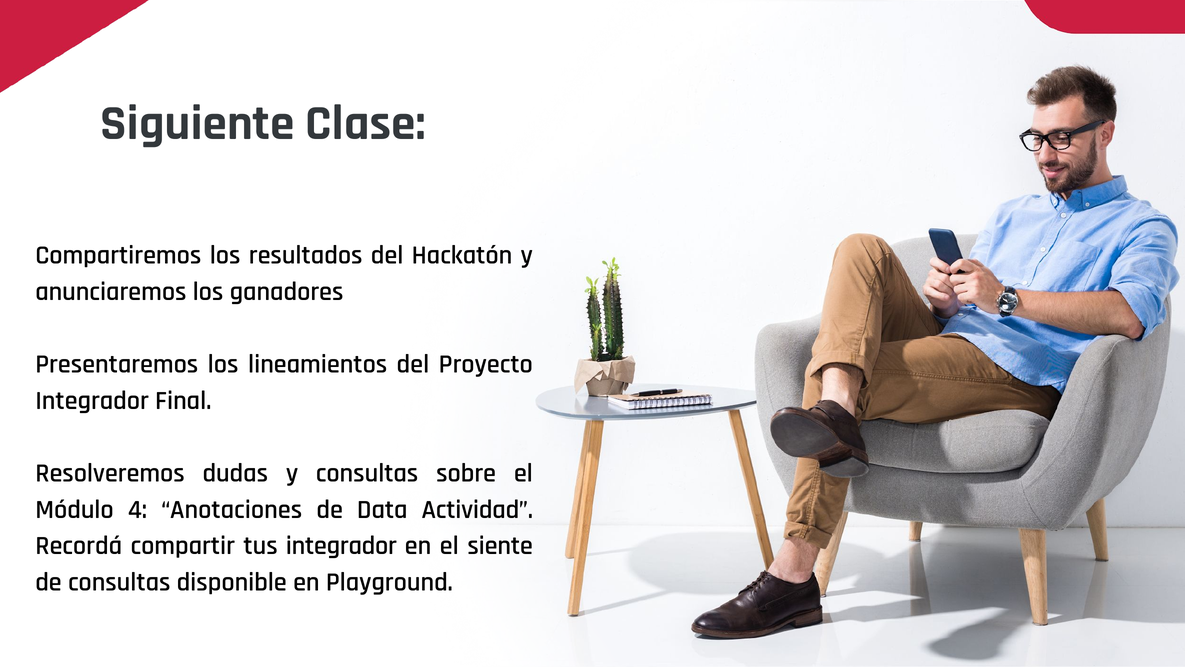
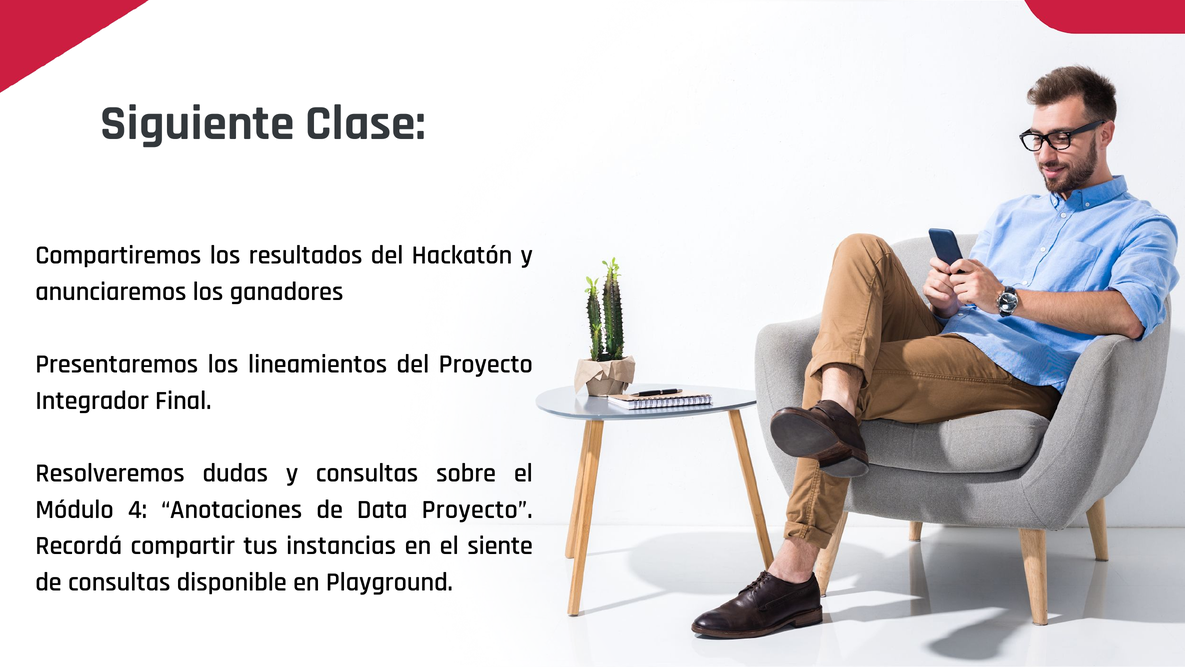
Data Actividad: Actividad -> Proyecto
tus integrador: integrador -> instancias
